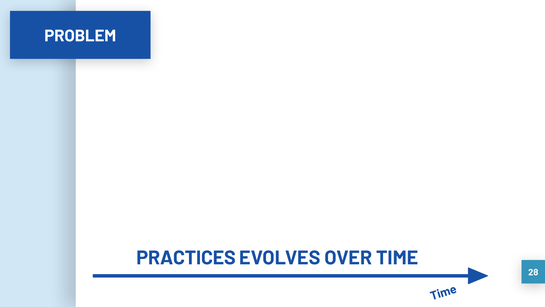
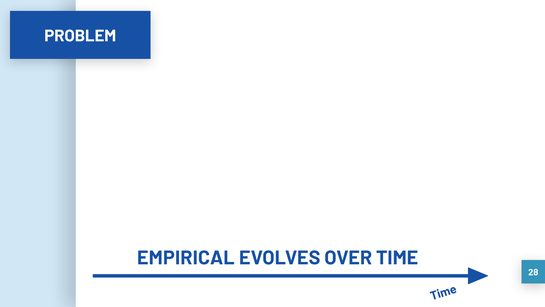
PRACTICES: PRACTICES -> EMPIRICAL
